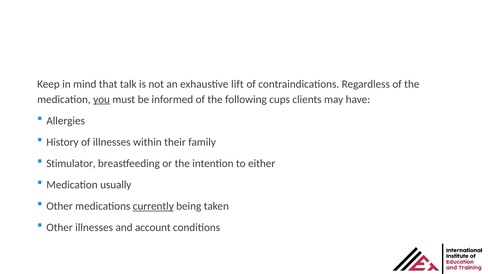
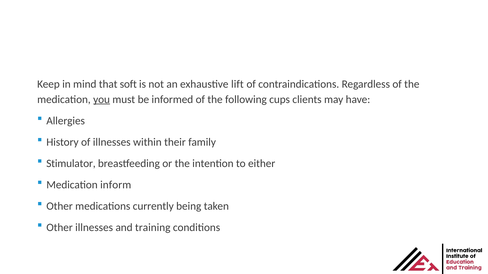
talk: talk -> soft
usually: usually -> inform
currently underline: present -> none
account: account -> training
